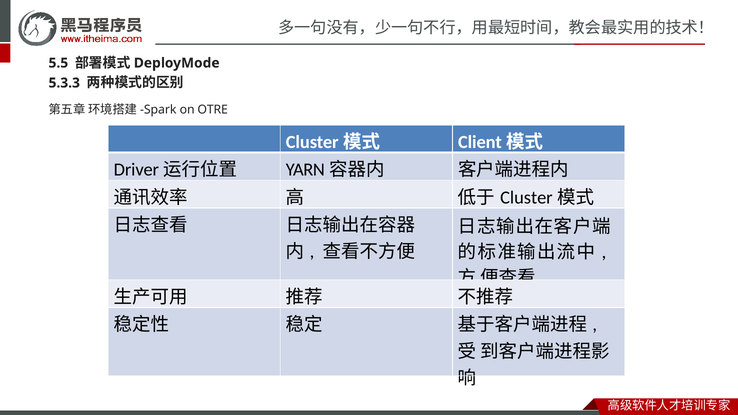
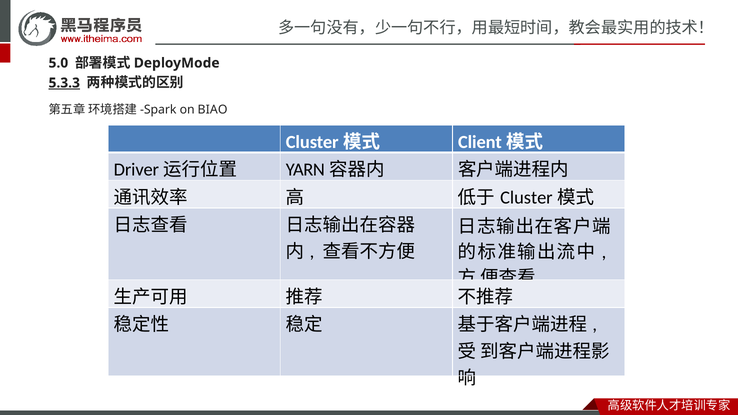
5.5: 5.5 -> 5.0
5.3.3 underline: none -> present
OTRE: OTRE -> BIAO
